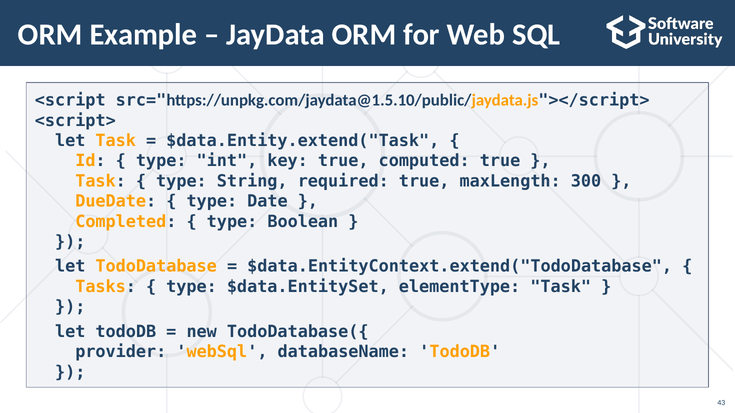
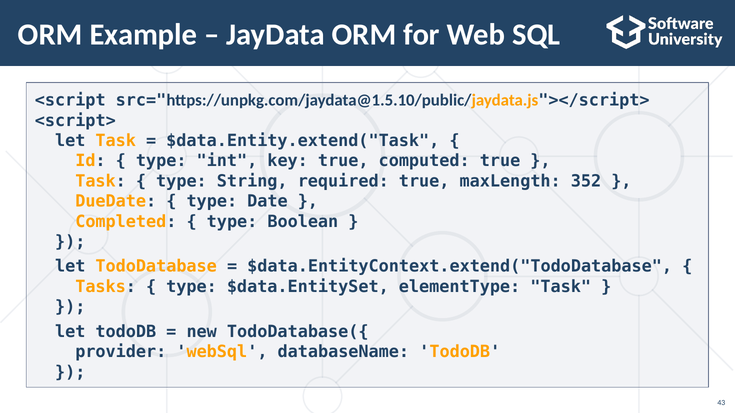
300: 300 -> 352
